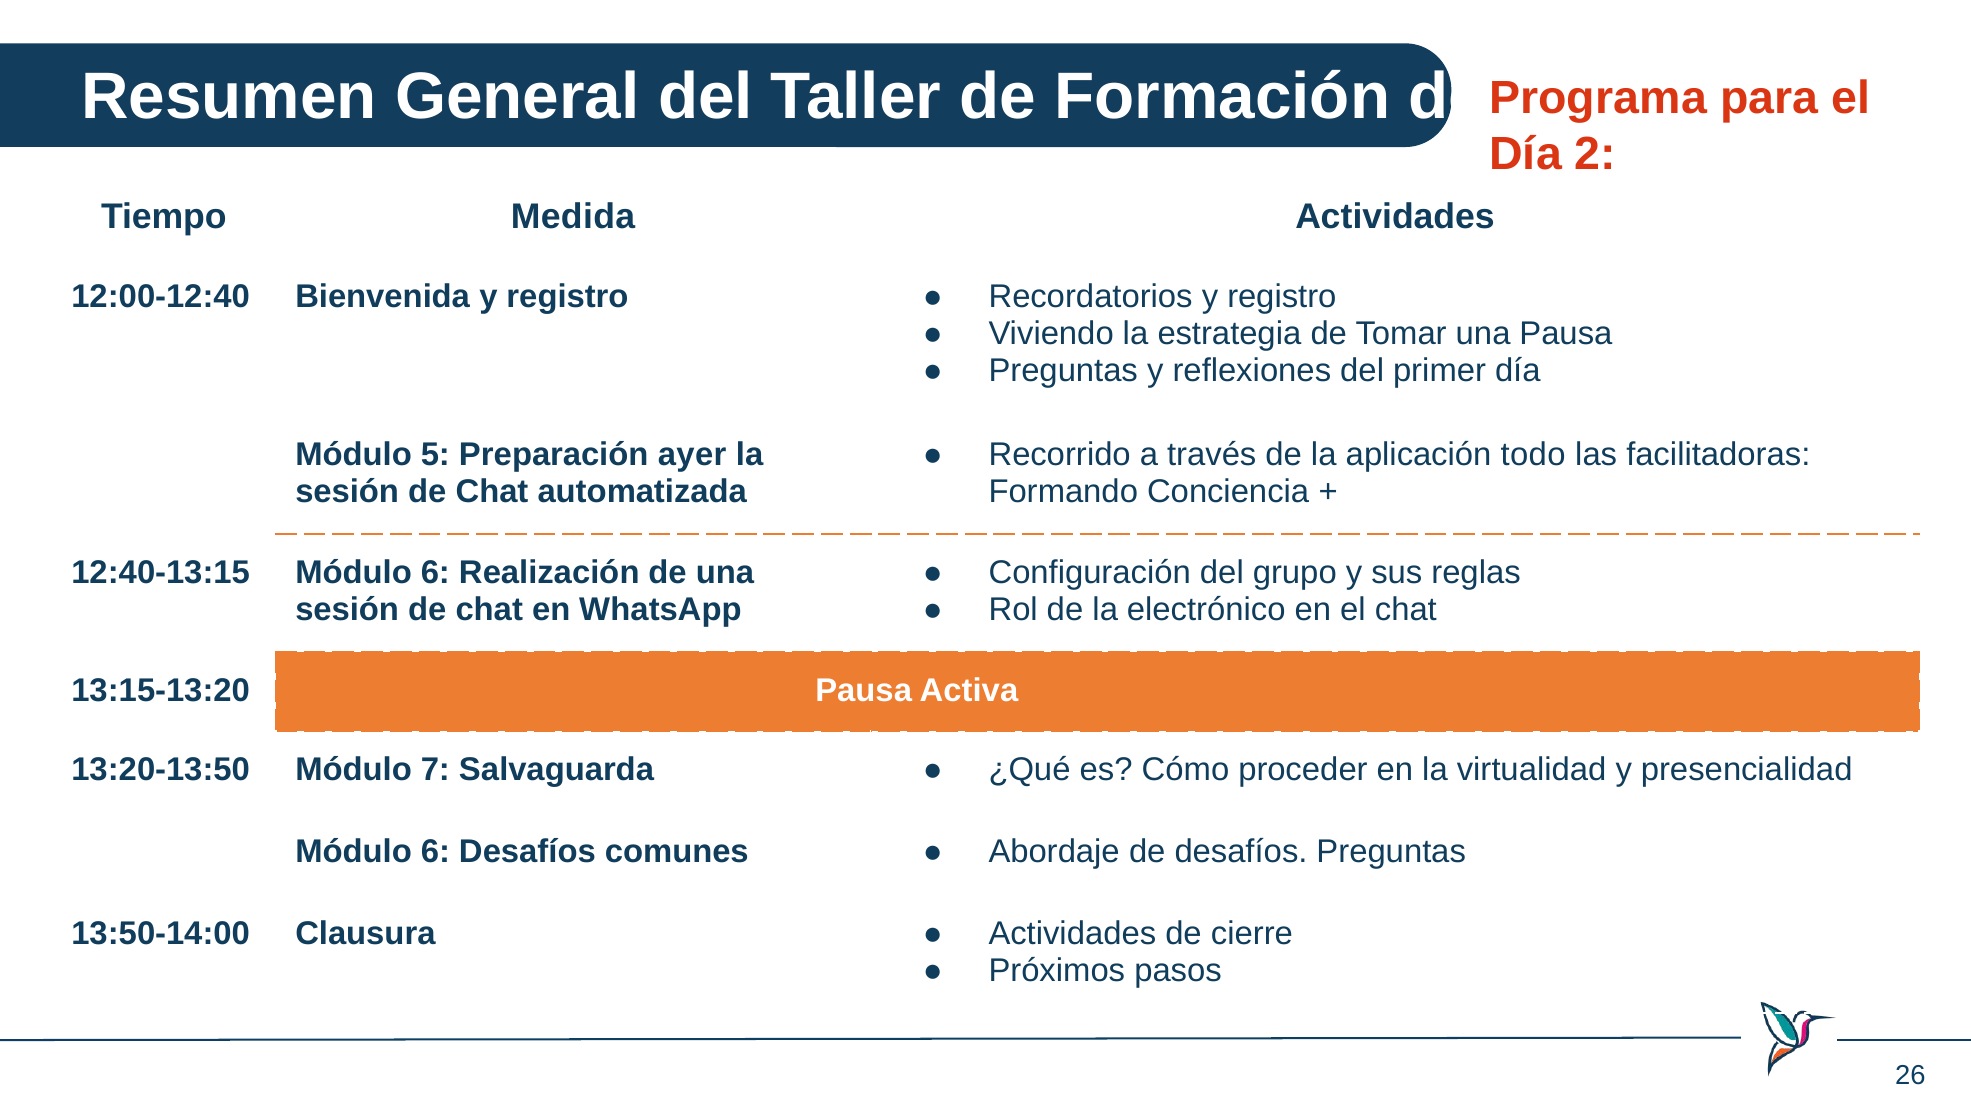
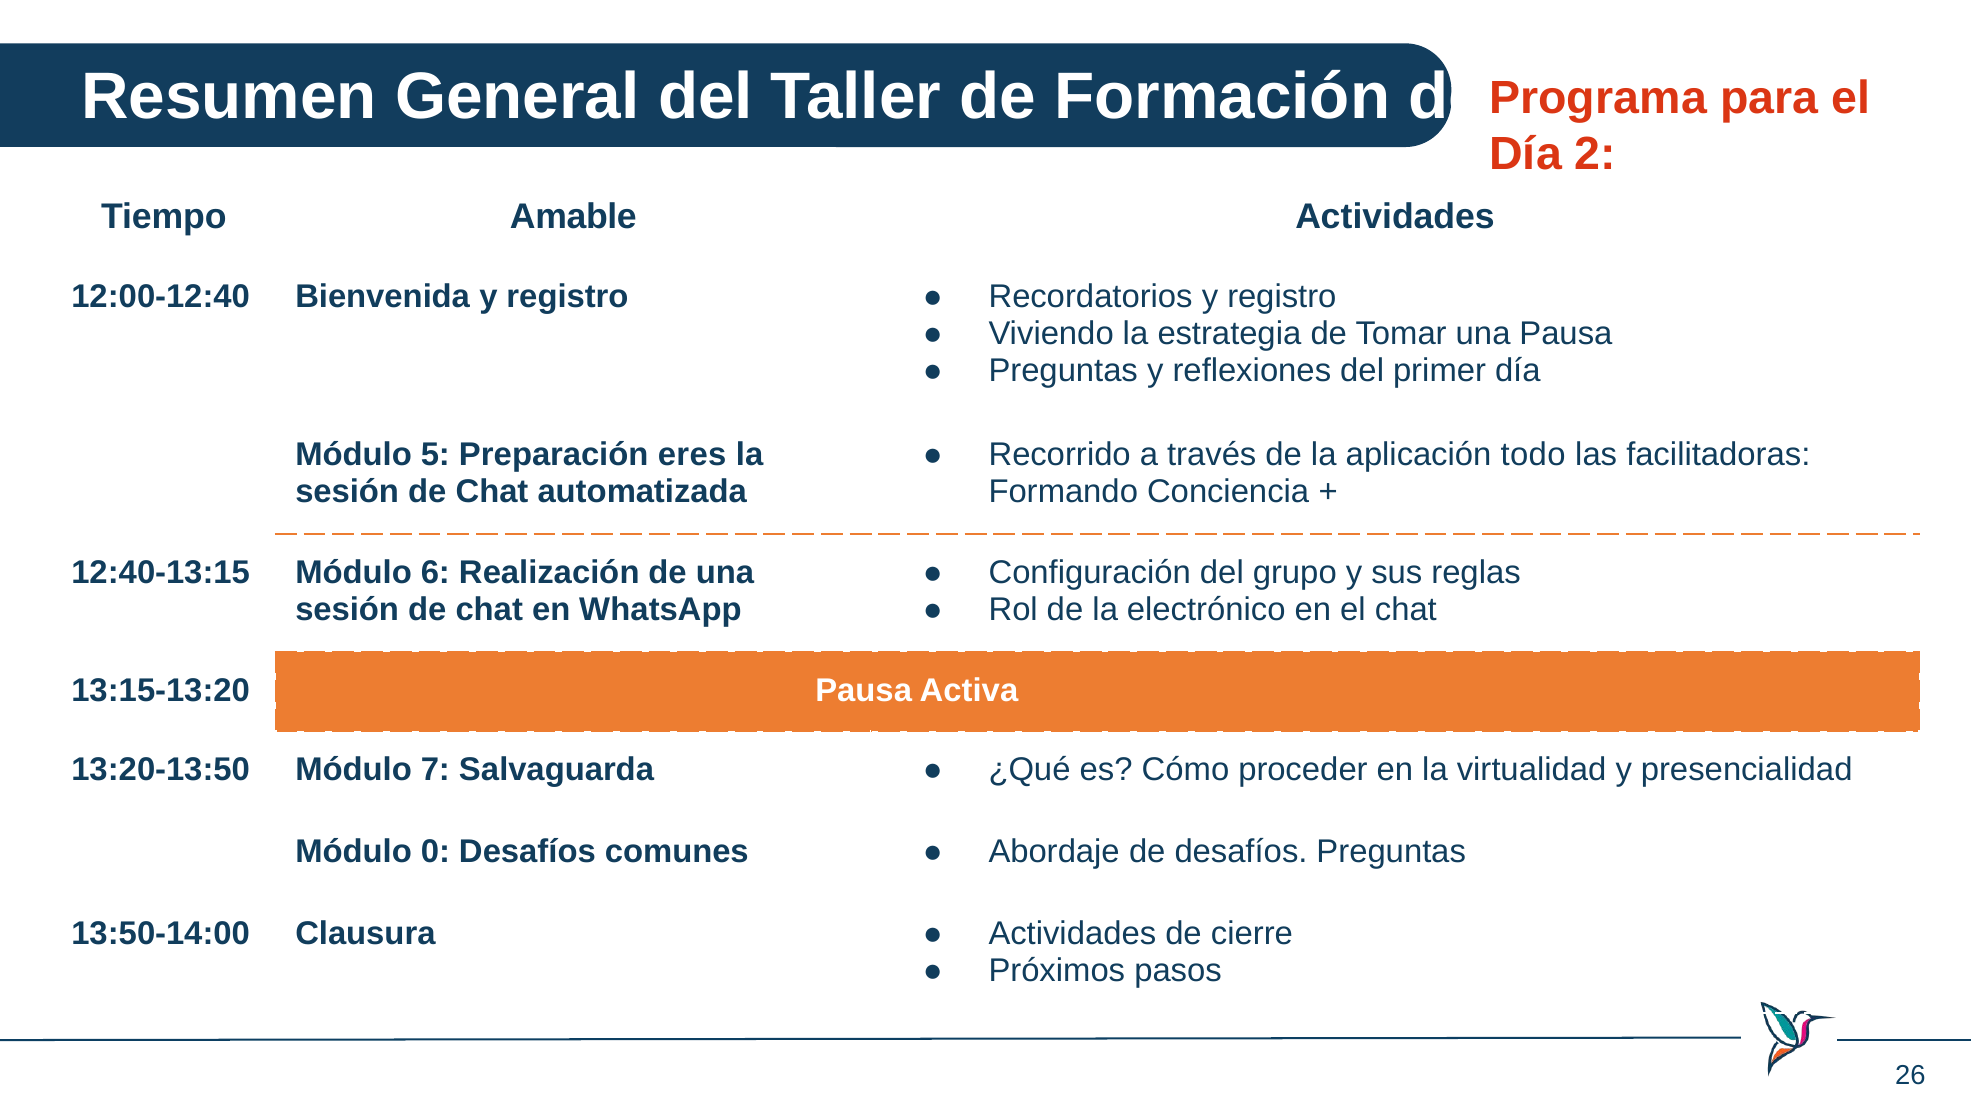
Medida: Medida -> Amable
ayer: ayer -> eres
6 at (435, 852): 6 -> 0
